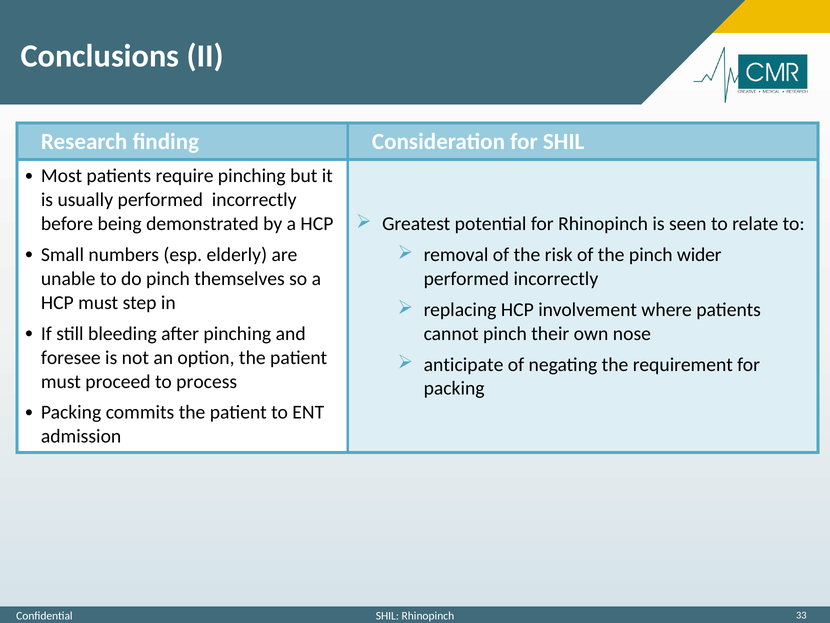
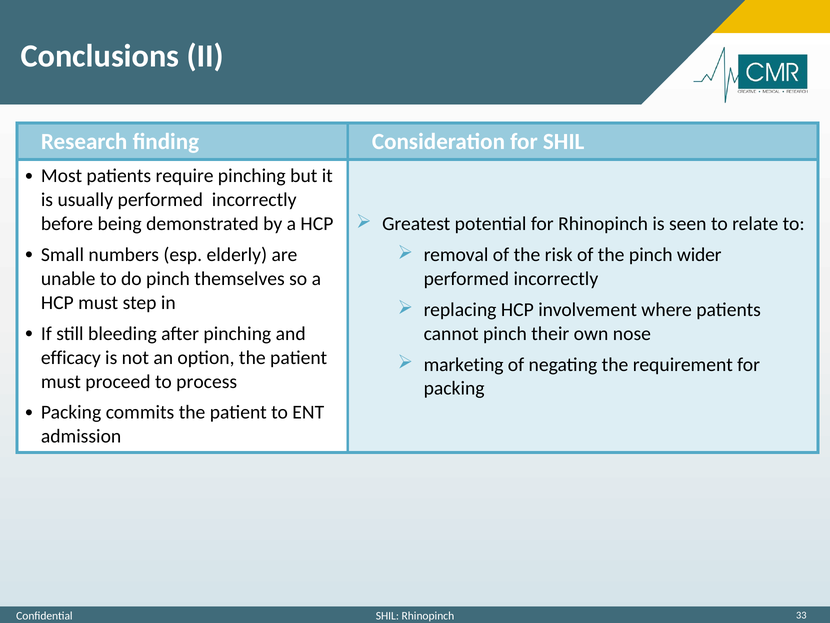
foresee: foresee -> efficacy
anticipate: anticipate -> marketing
